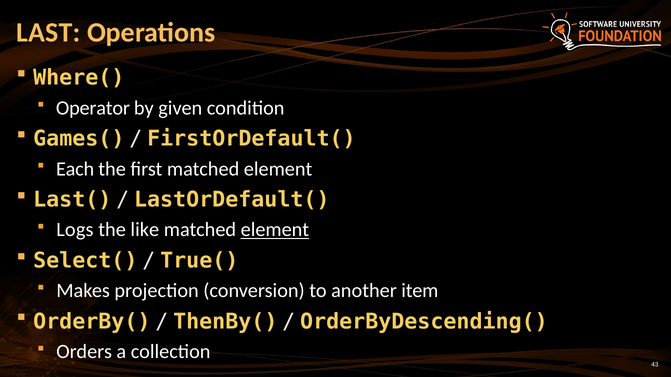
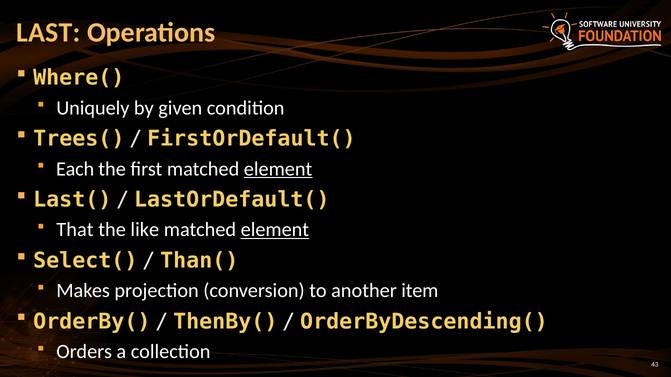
Operator: Operator -> Uniquely
Games(: Games( -> Trees(
element at (278, 169) underline: none -> present
Logs: Logs -> That
True(: True( -> Than(
